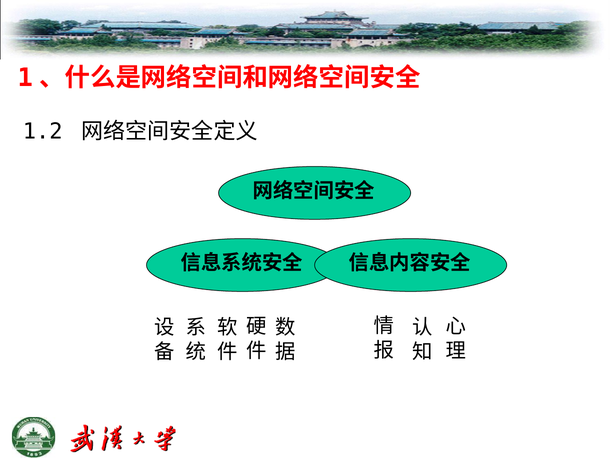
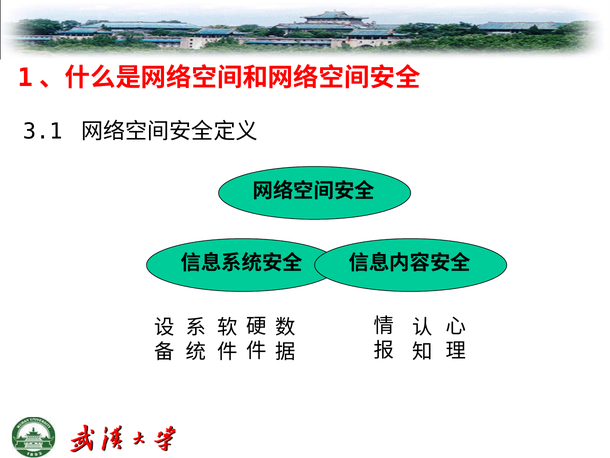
1.2: 1.2 -> 3.1
